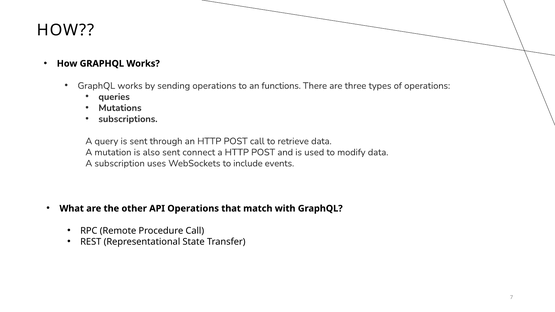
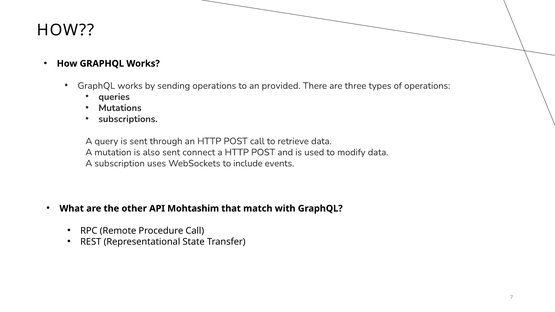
functions: functions -> provided
API Operations: Operations -> Mohtashim
